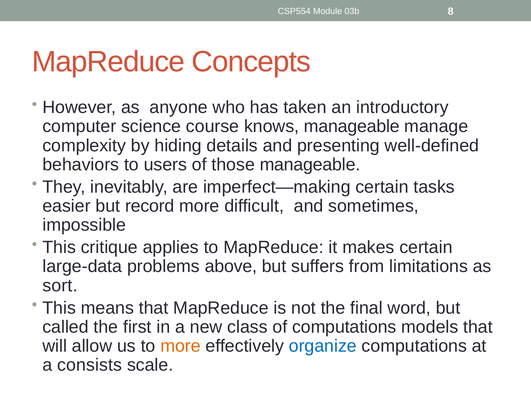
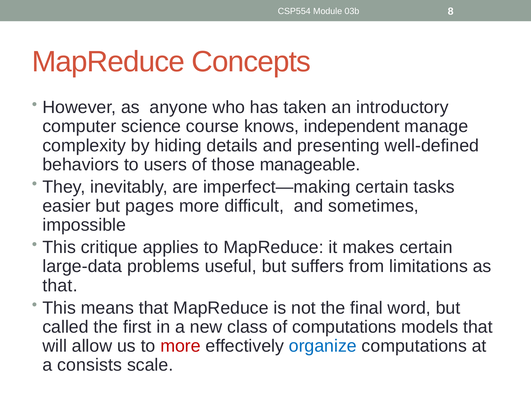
knows manageable: manageable -> independent
record: record -> pages
above: above -> useful
sort at (60, 286): sort -> that
more at (181, 346) colour: orange -> red
